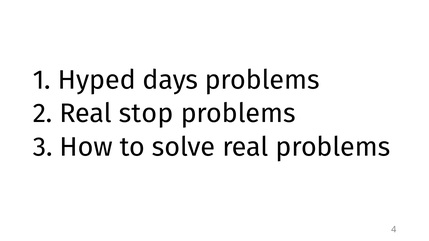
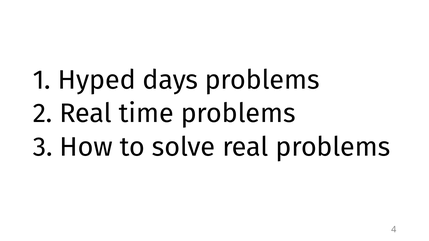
stop: stop -> time
